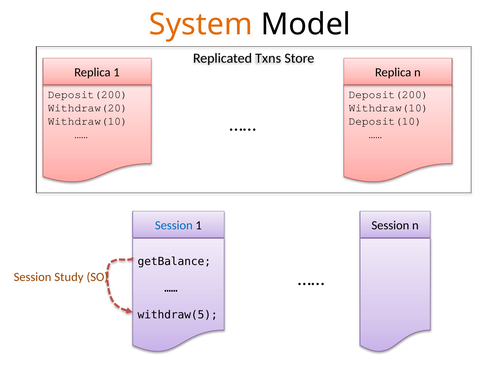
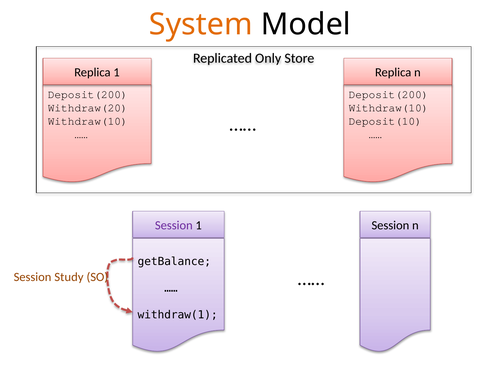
Txns: Txns -> Only
Session at (174, 225) colour: blue -> purple
withdraw(5: withdraw(5 -> withdraw(1
